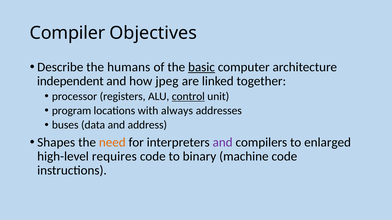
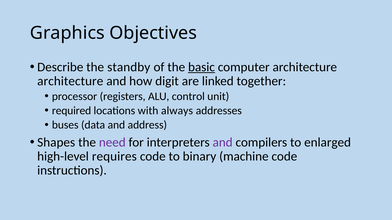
Compiler: Compiler -> Graphics
humans: humans -> standby
independent at (70, 81): independent -> architecture
jpeg: jpeg -> digit
control underline: present -> none
program: program -> required
need colour: orange -> purple
